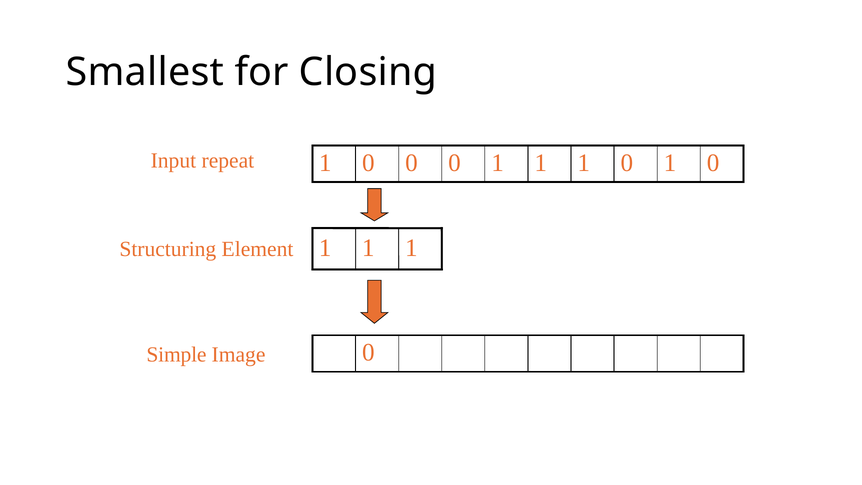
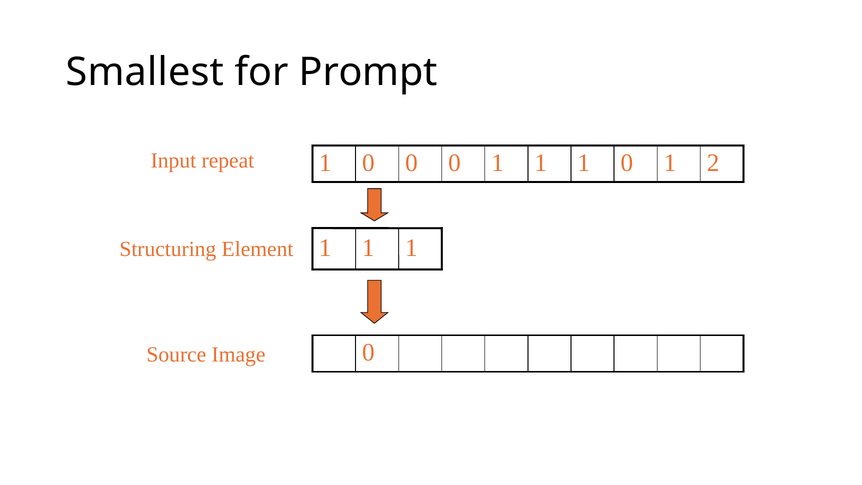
Closing: Closing -> Prompt
0 1 0: 0 -> 2
Simple: Simple -> Source
